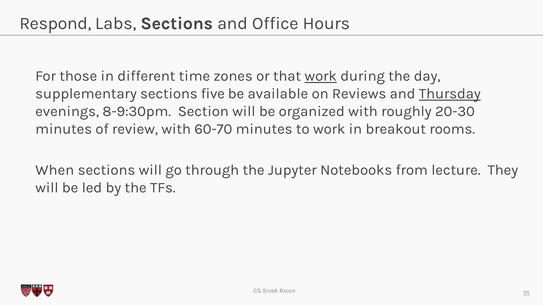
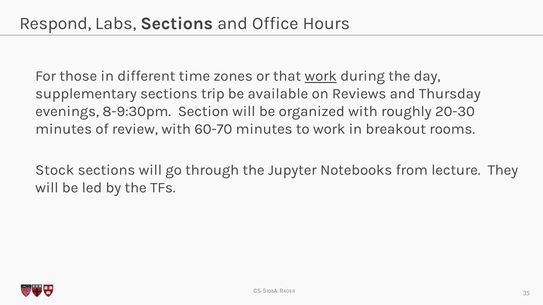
five: five -> trip
Thursday underline: present -> none
When: When -> Stock
